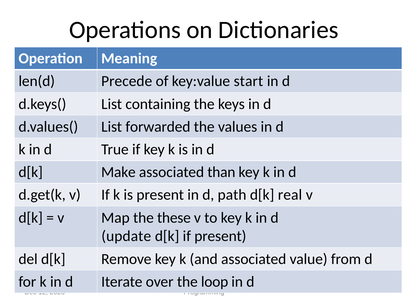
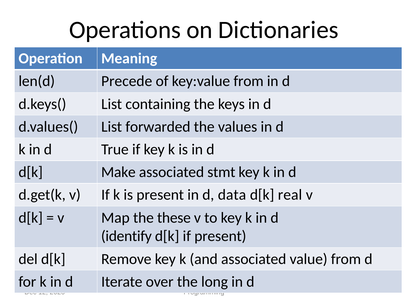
key:value start: start -> from
than: than -> stmt
path: path -> data
update: update -> identify
loop: loop -> long
